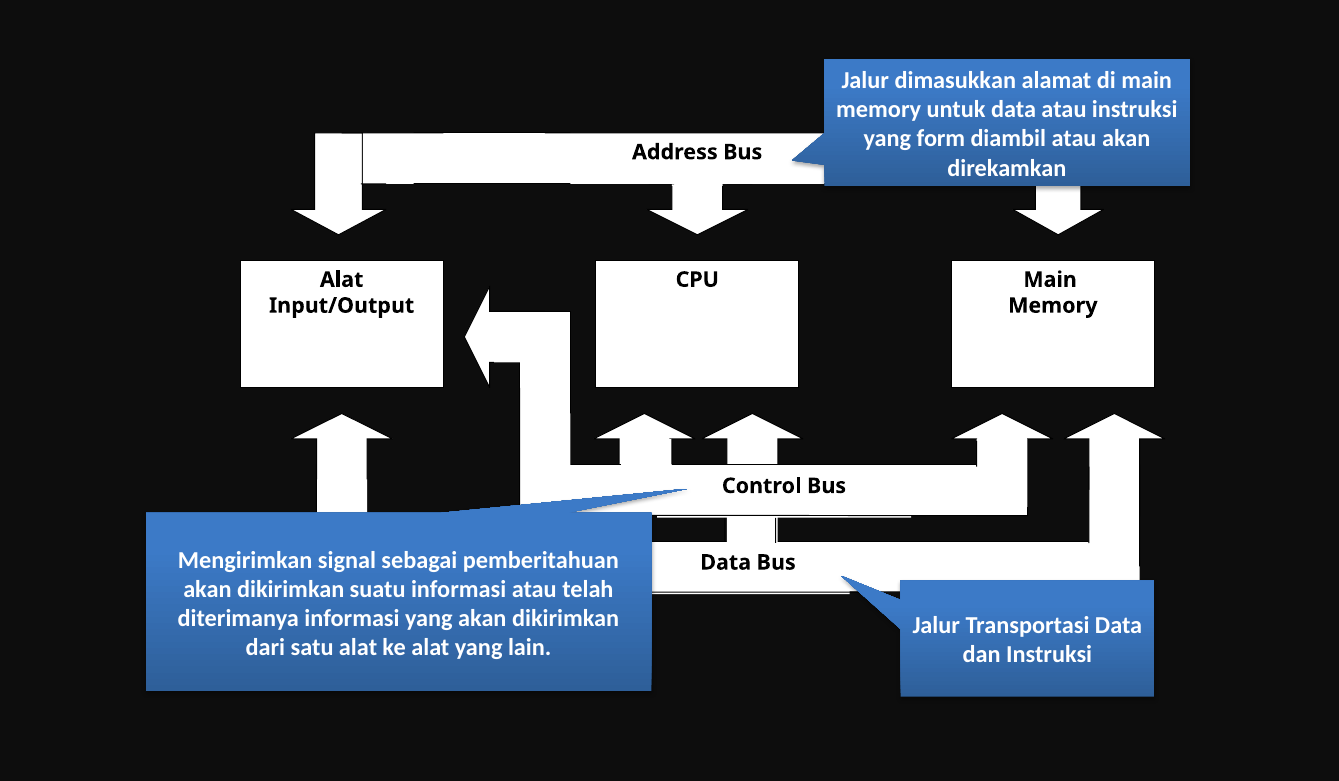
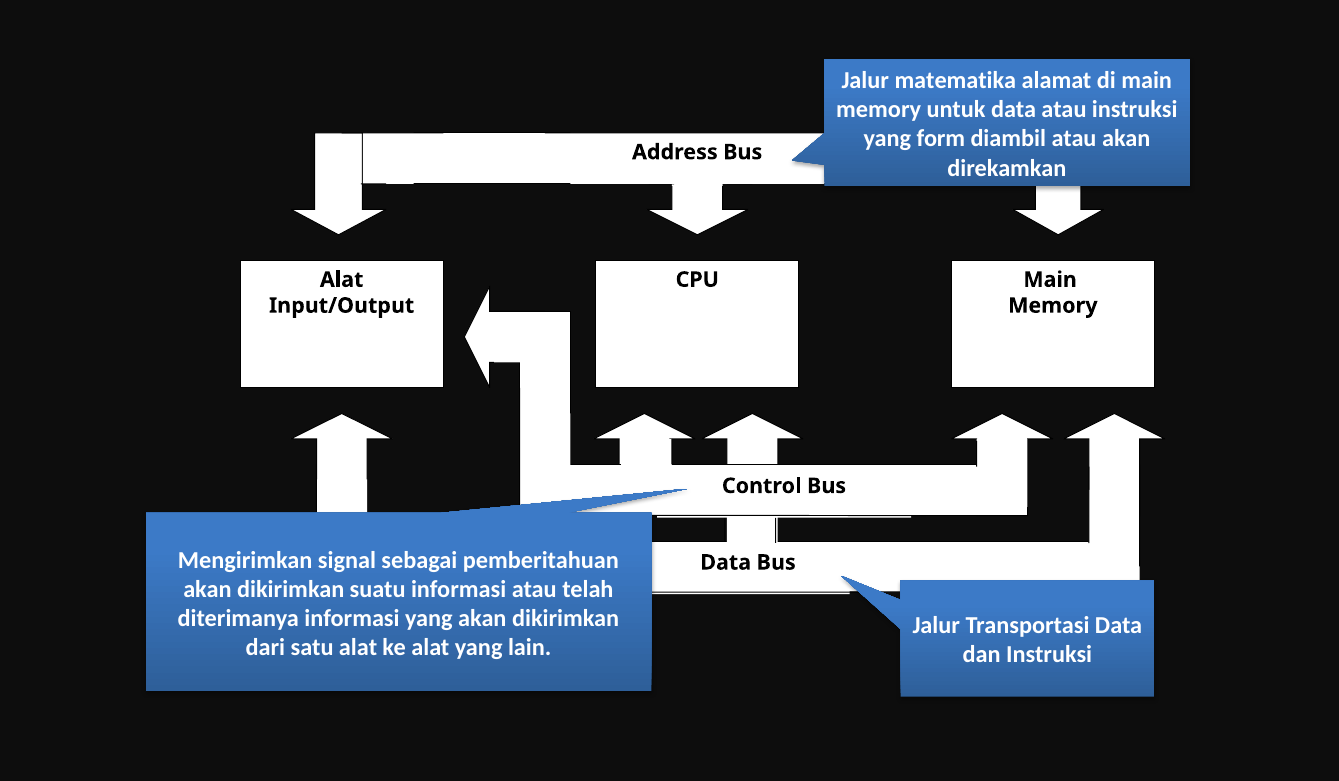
dimasukkan: dimasukkan -> matematika
